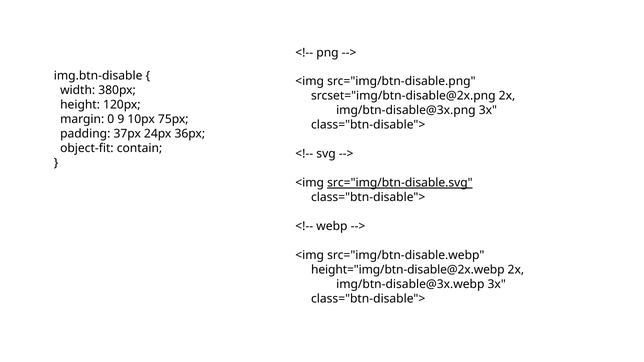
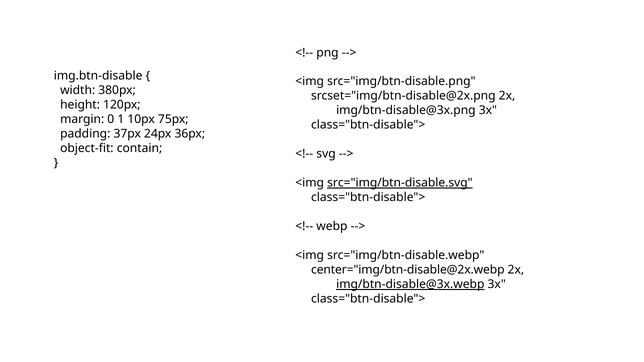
9: 9 -> 1
height="img/btn-disable@2x.webp: height="img/btn-disable@2x.webp -> center="img/btn-disable@2x.webp
img/btn-disable@3x.webp underline: none -> present
